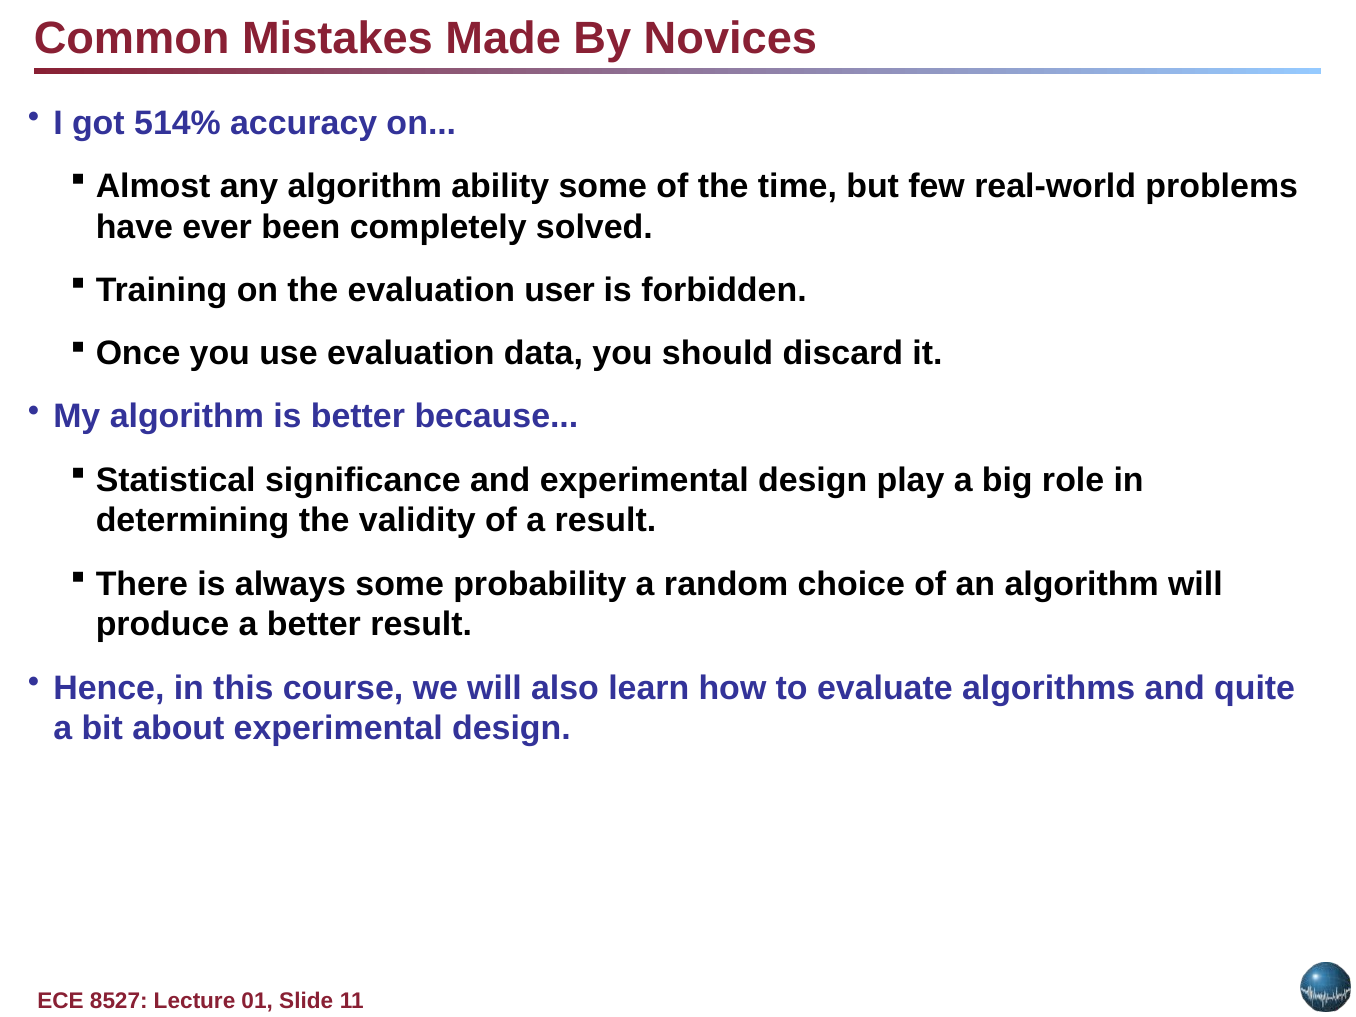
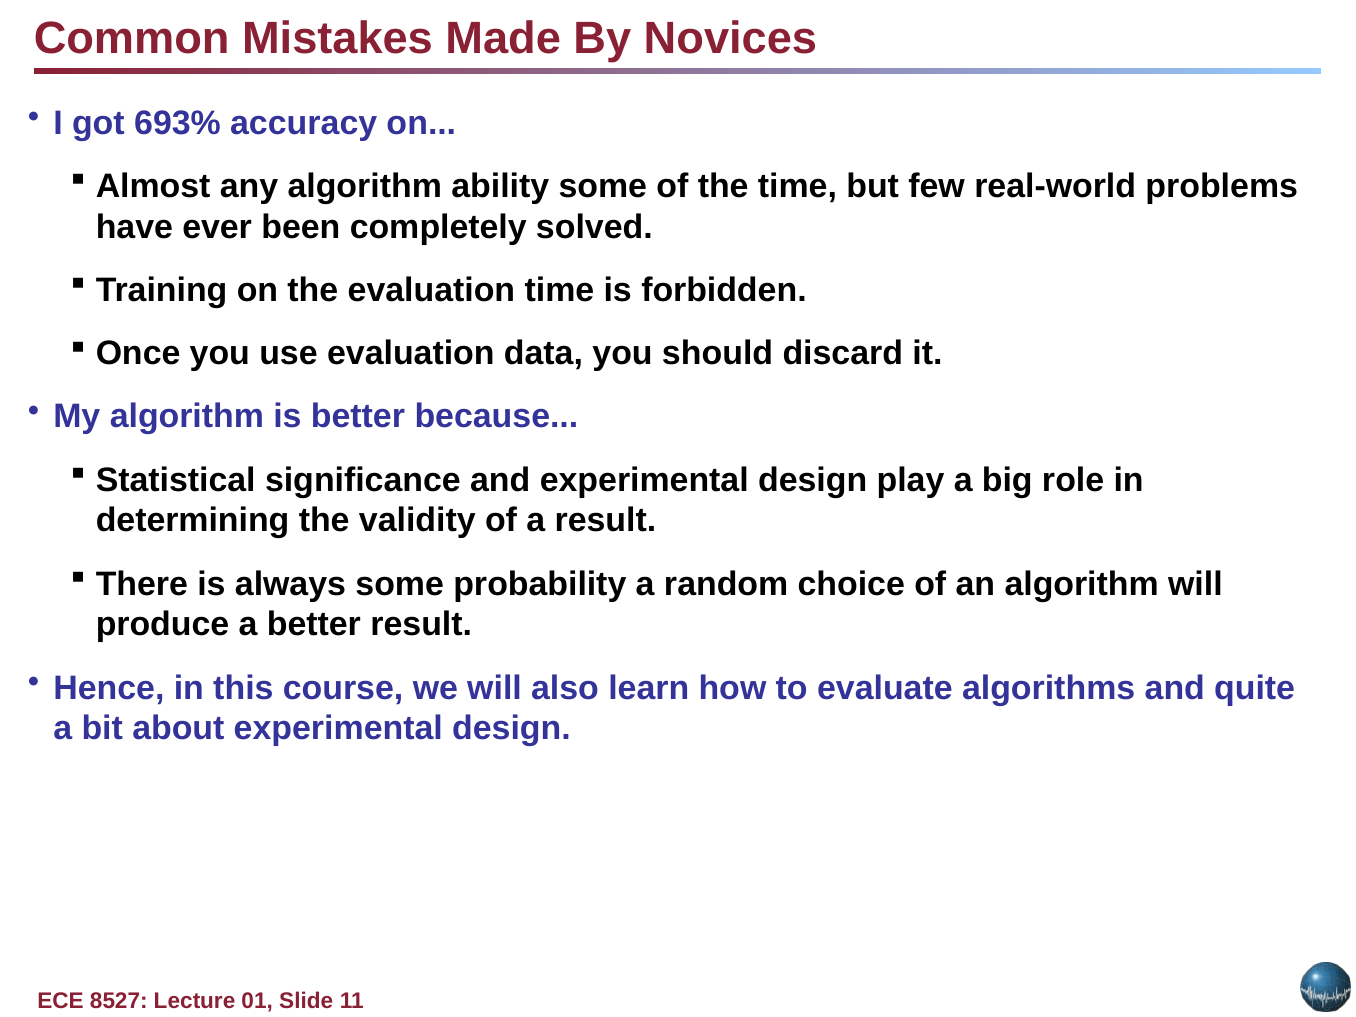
514%: 514% -> 693%
evaluation user: user -> time
